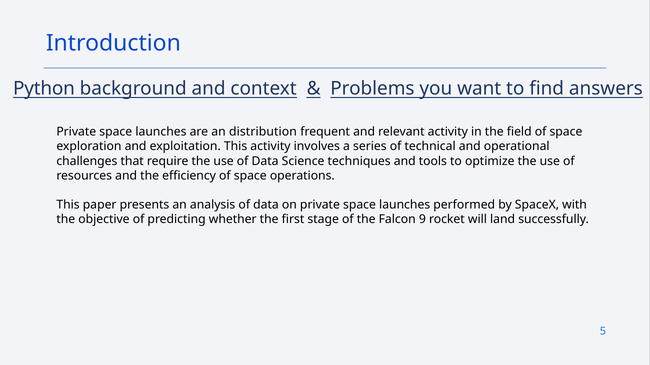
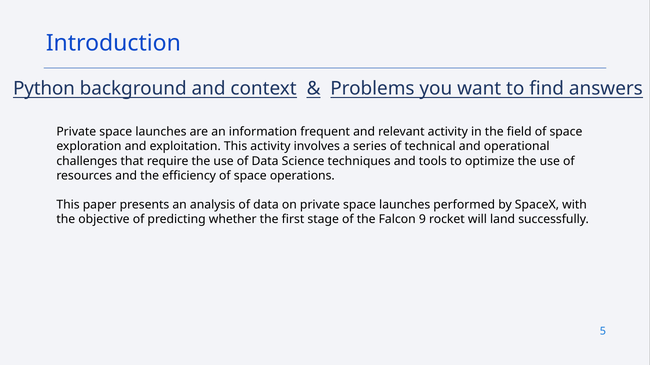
distribution: distribution -> information
